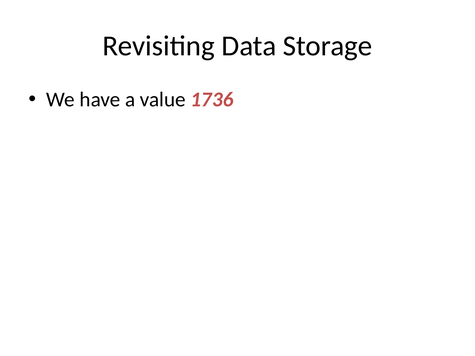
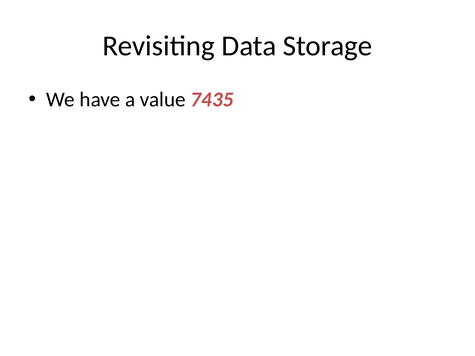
1736: 1736 -> 7435
